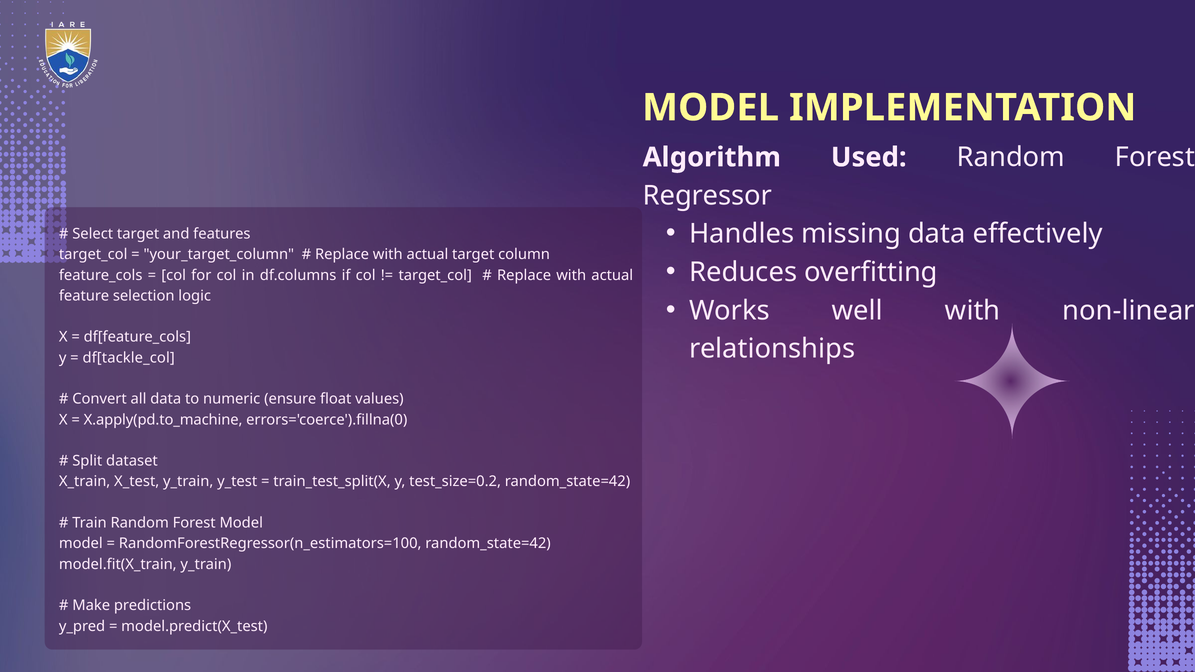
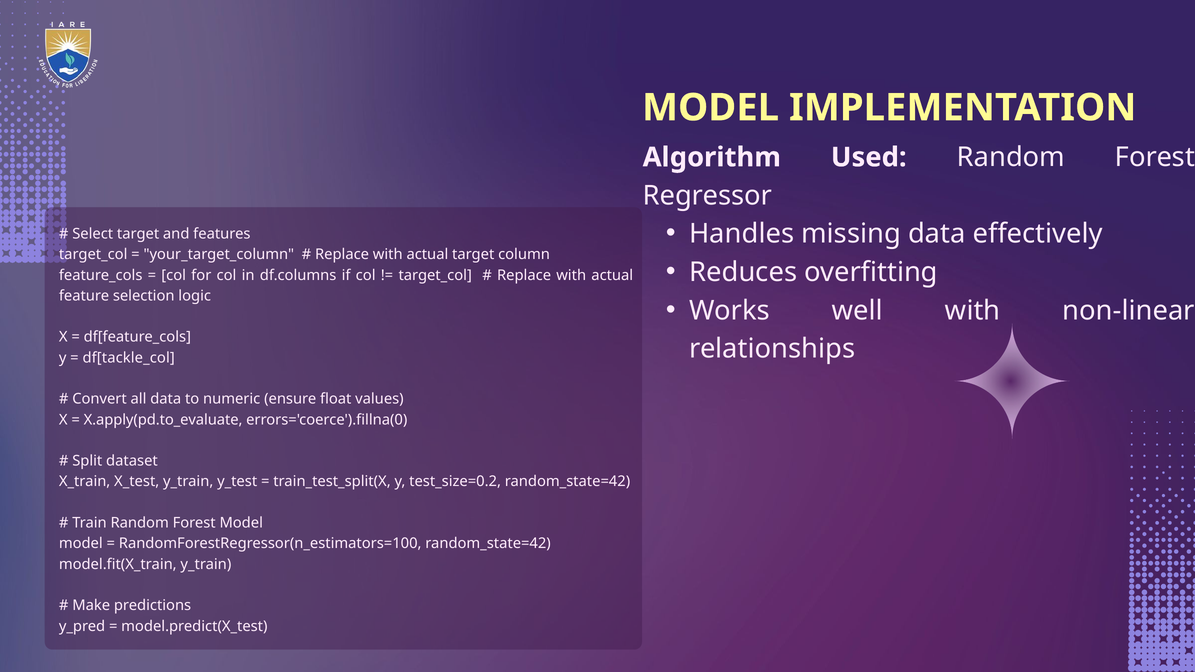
X.apply(pd.to_machine: X.apply(pd.to_machine -> X.apply(pd.to_evaluate
